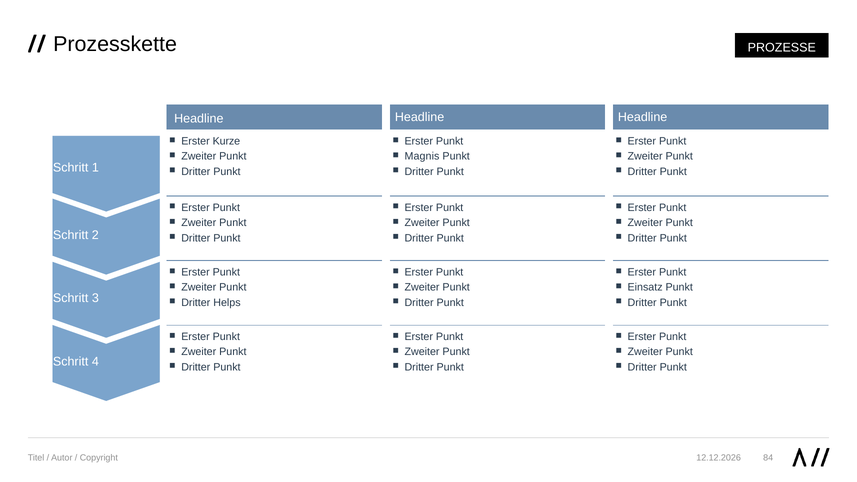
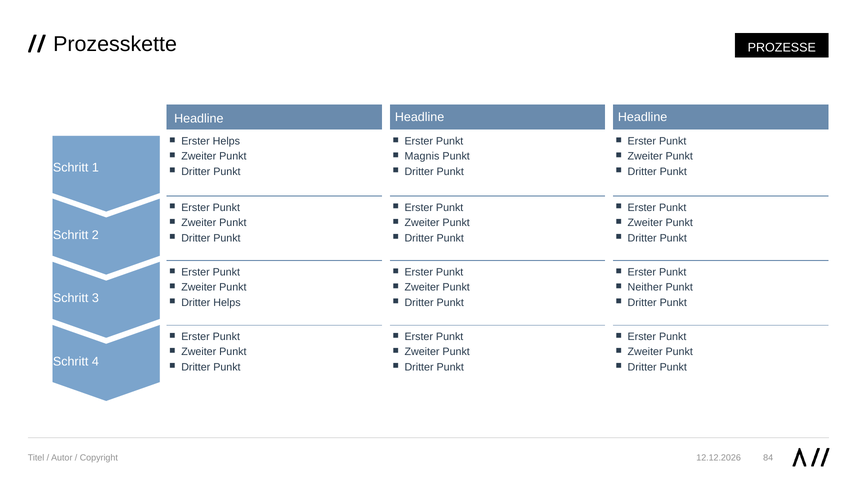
Erster Kurze: Kurze -> Helps
Einsatz: Einsatz -> Neither
